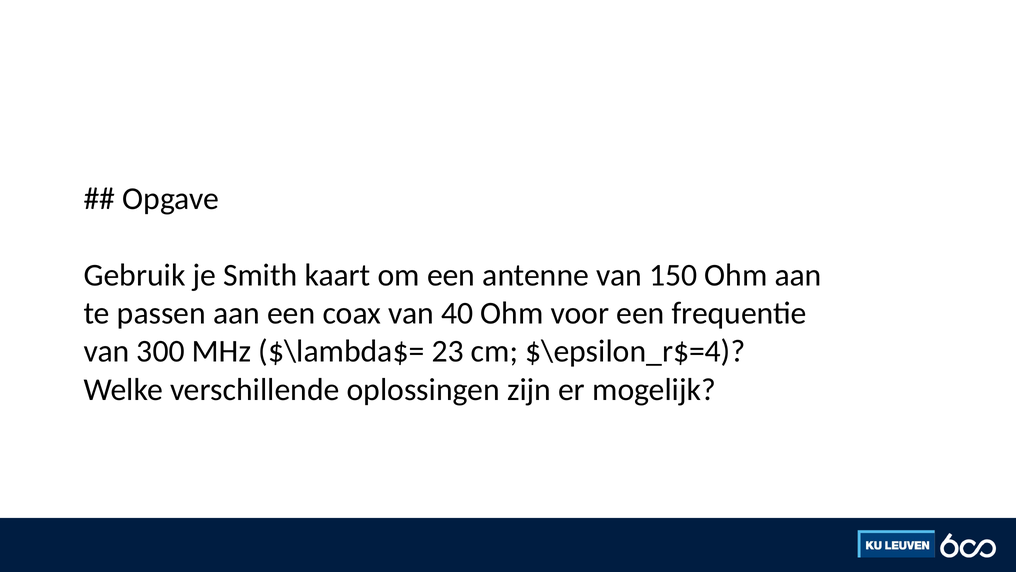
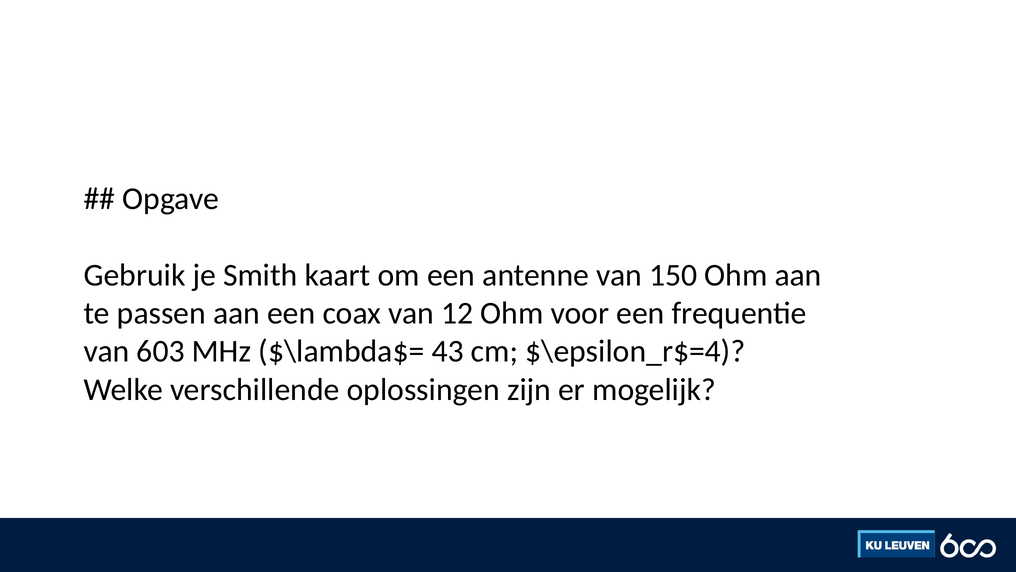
40: 40 -> 12
300: 300 -> 603
23: 23 -> 43
